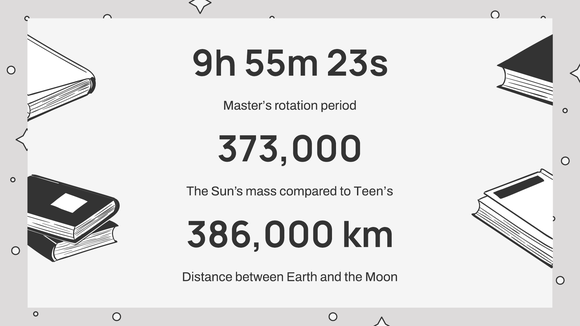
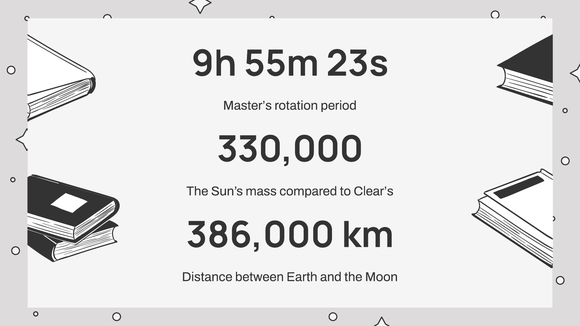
373,000: 373,000 -> 330,000
Teen’s: Teen’s -> Clear’s
